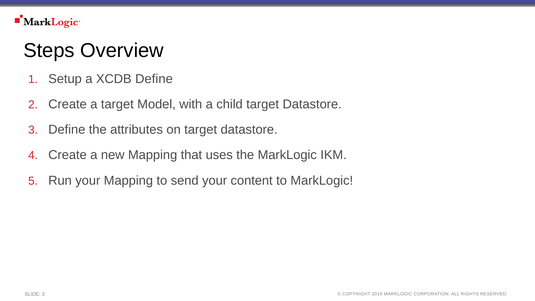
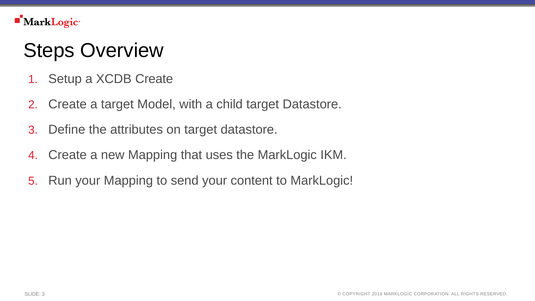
XCDB Define: Define -> Create
